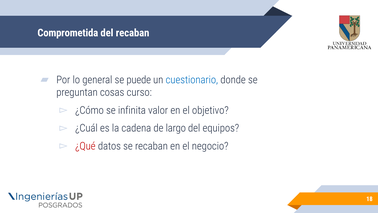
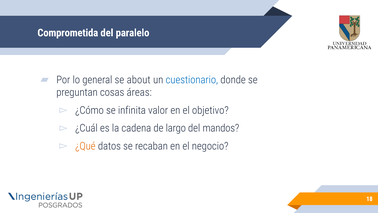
del recaban: recaban -> paralelo
puede: puede -> about
curso: curso -> áreas
equipos: equipos -> mandos
¿Qué colour: red -> orange
